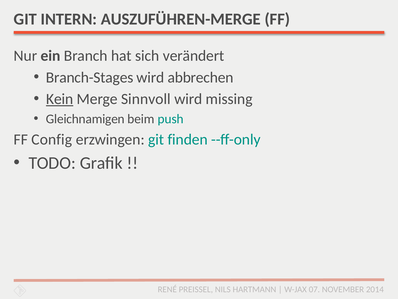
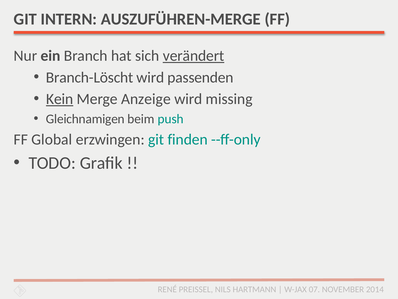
verändert underline: none -> present
Branch-Stages: Branch-Stages -> Branch-Löscht
abbrechen: abbrechen -> passenden
Sinnvoll: Sinnvoll -> Anzeige
Config: Config -> Global
